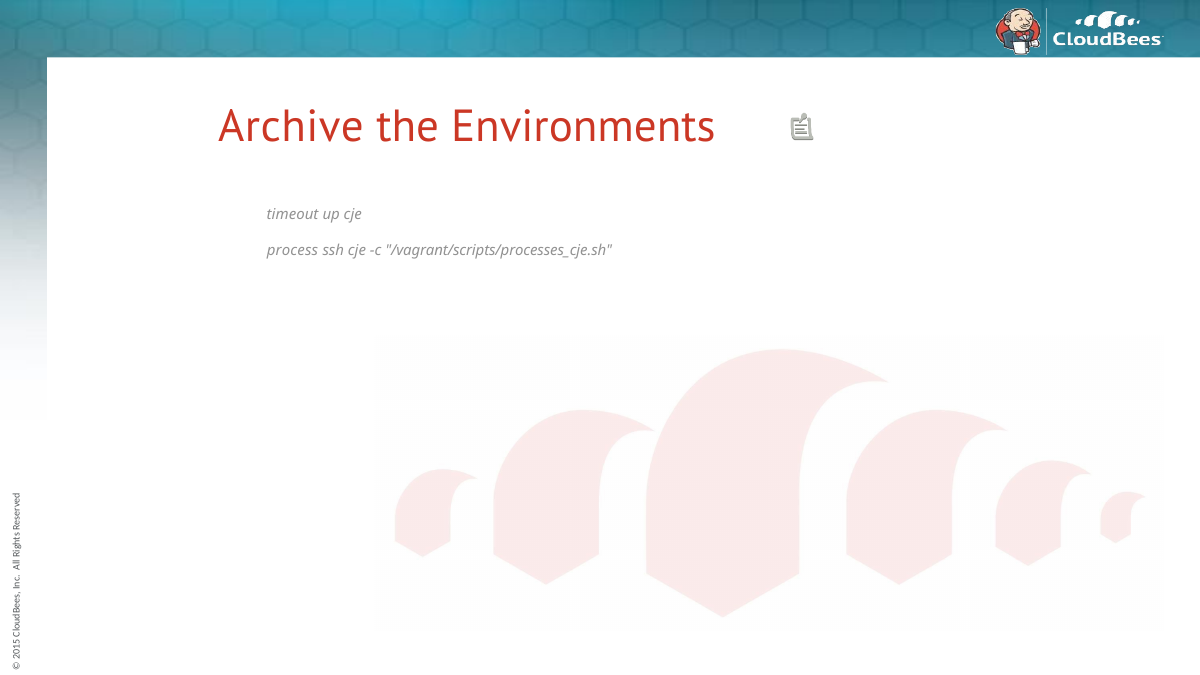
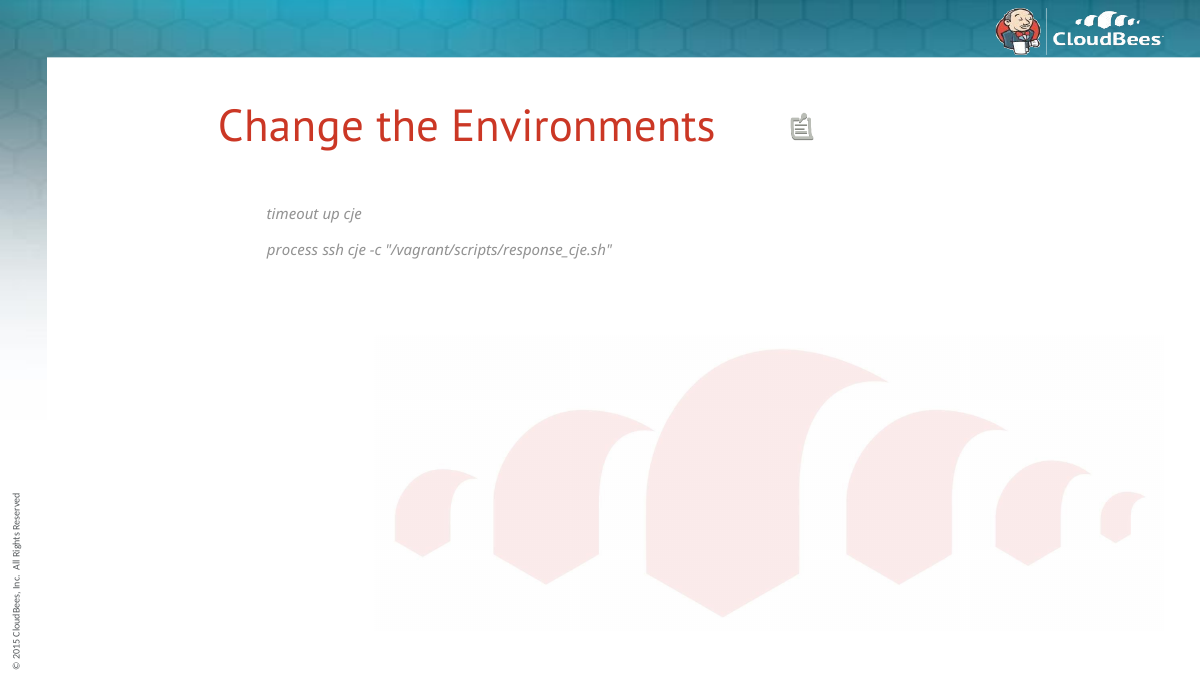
Archive: Archive -> Change
/vagrant/scripts/processes_cje.sh: /vagrant/scripts/processes_cje.sh -> /vagrant/scripts/response_cje.sh
